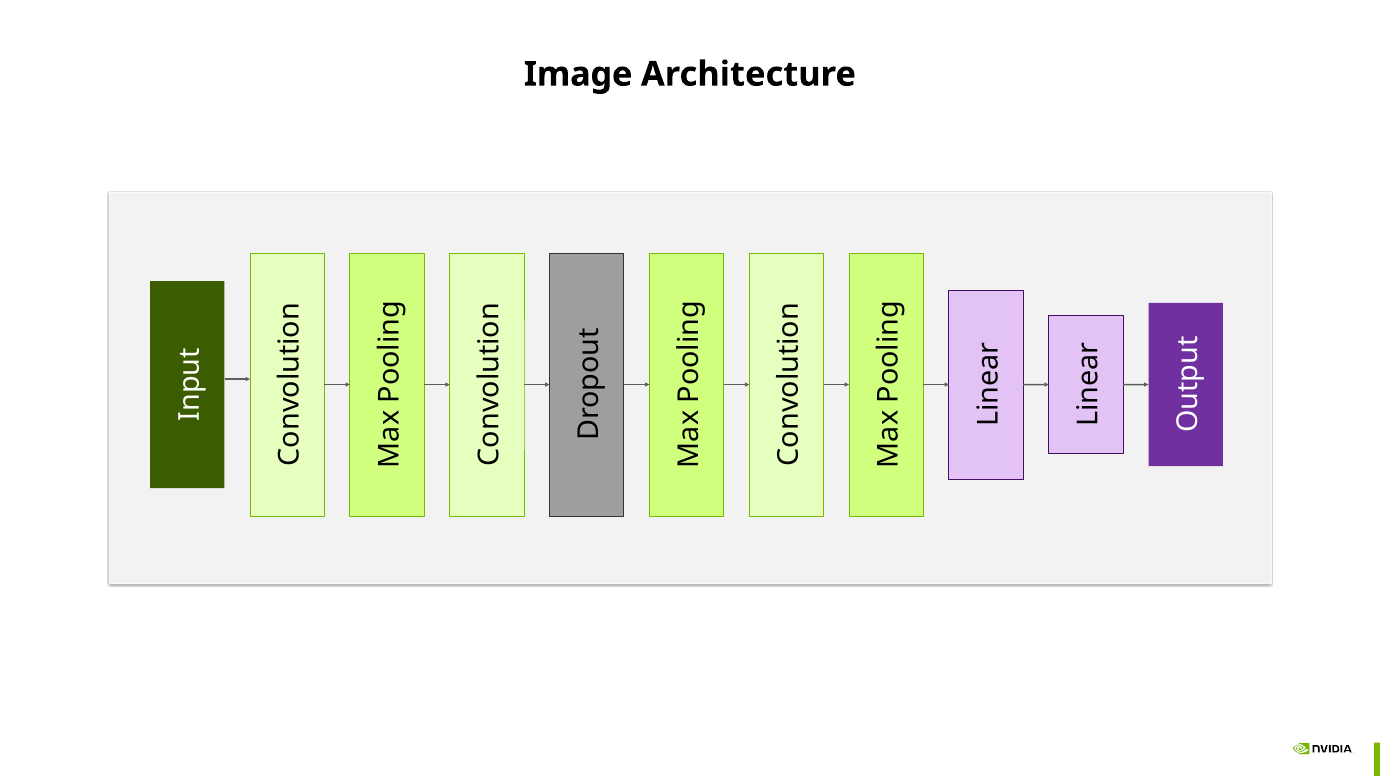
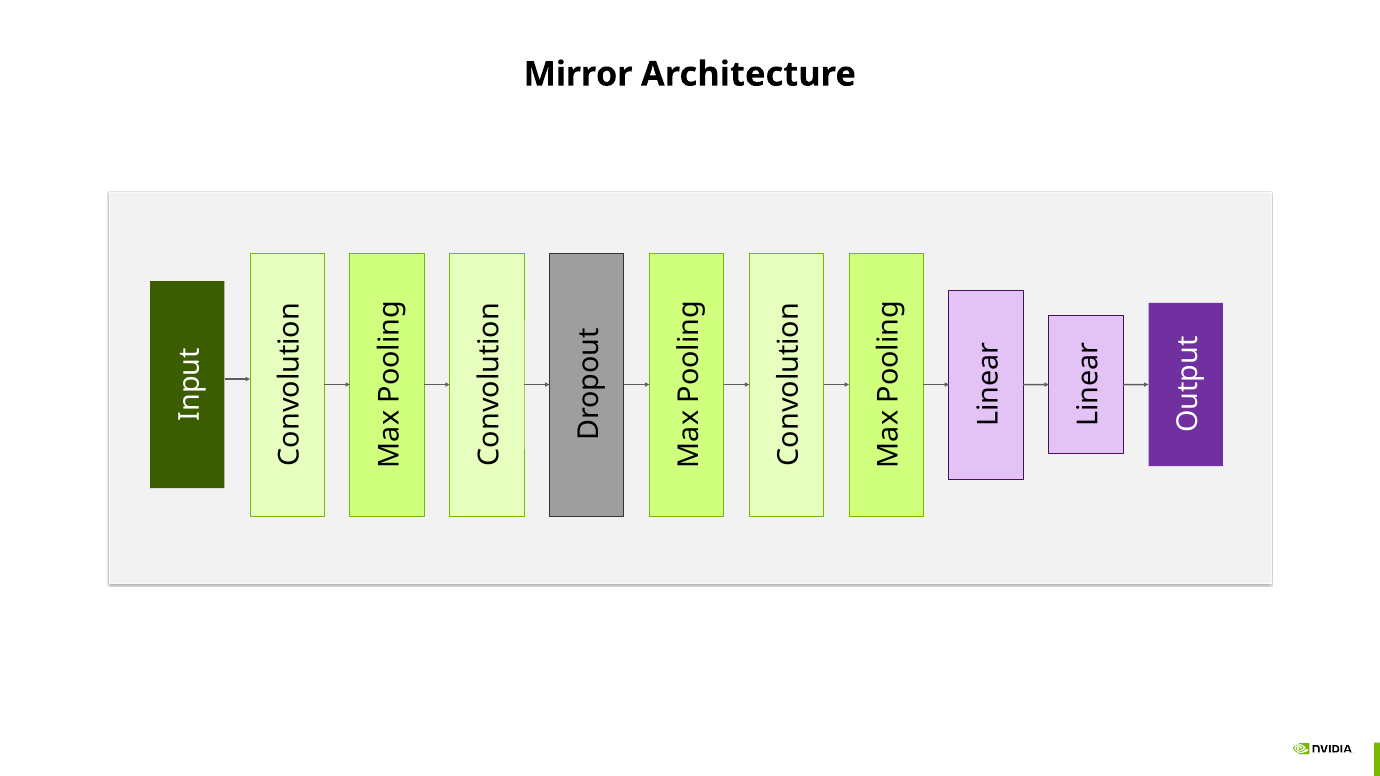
Image: Image -> Mirror
